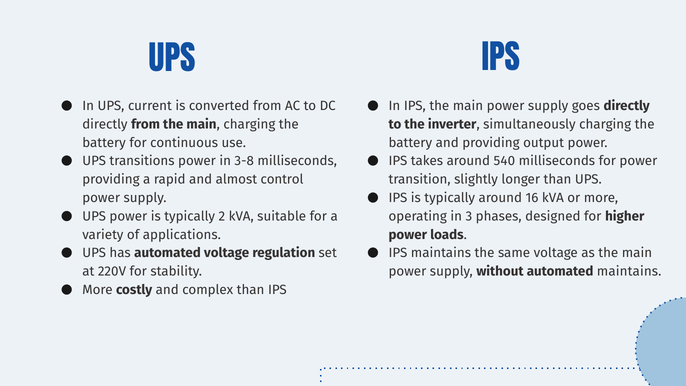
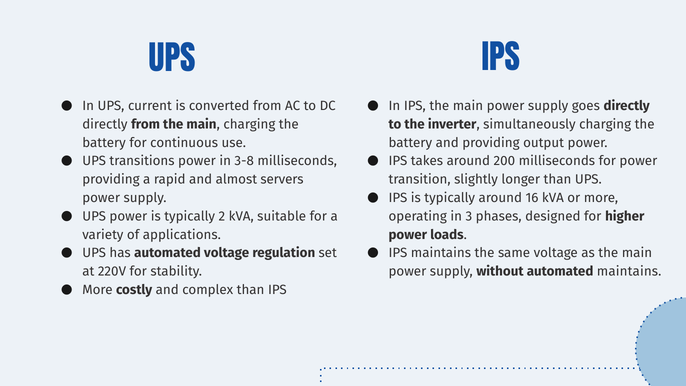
540: 540 -> 200
control: control -> servers
